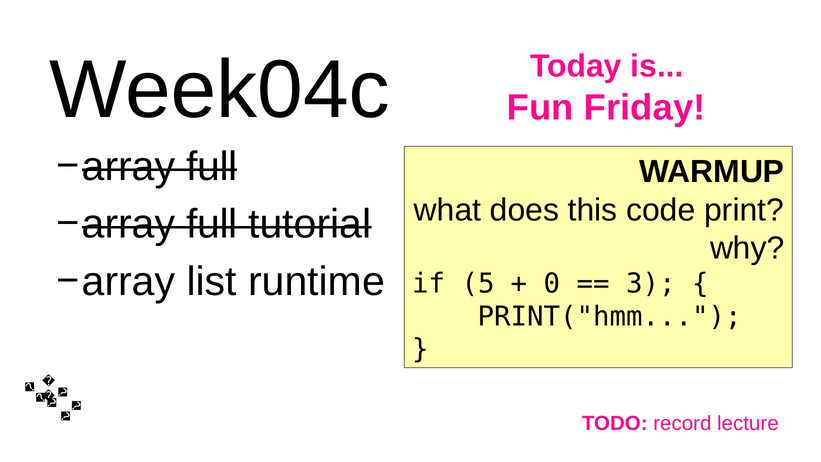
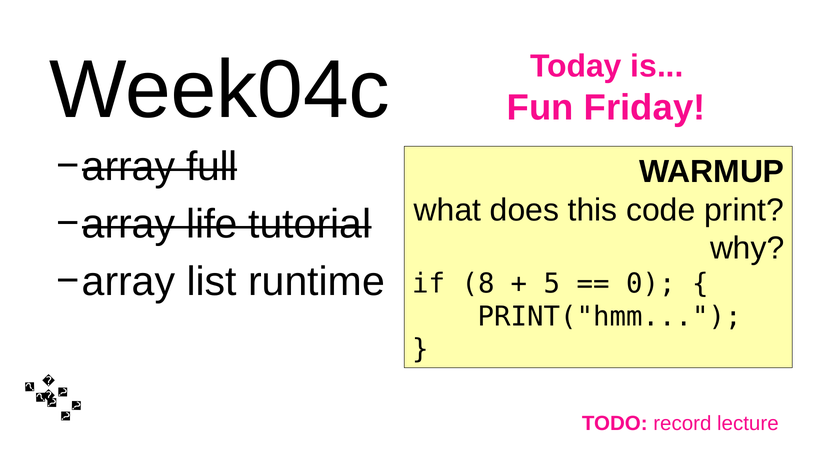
full at (212, 224): full -> life
5: 5 -> 8
0: 0 -> 5
3: 3 -> 0
